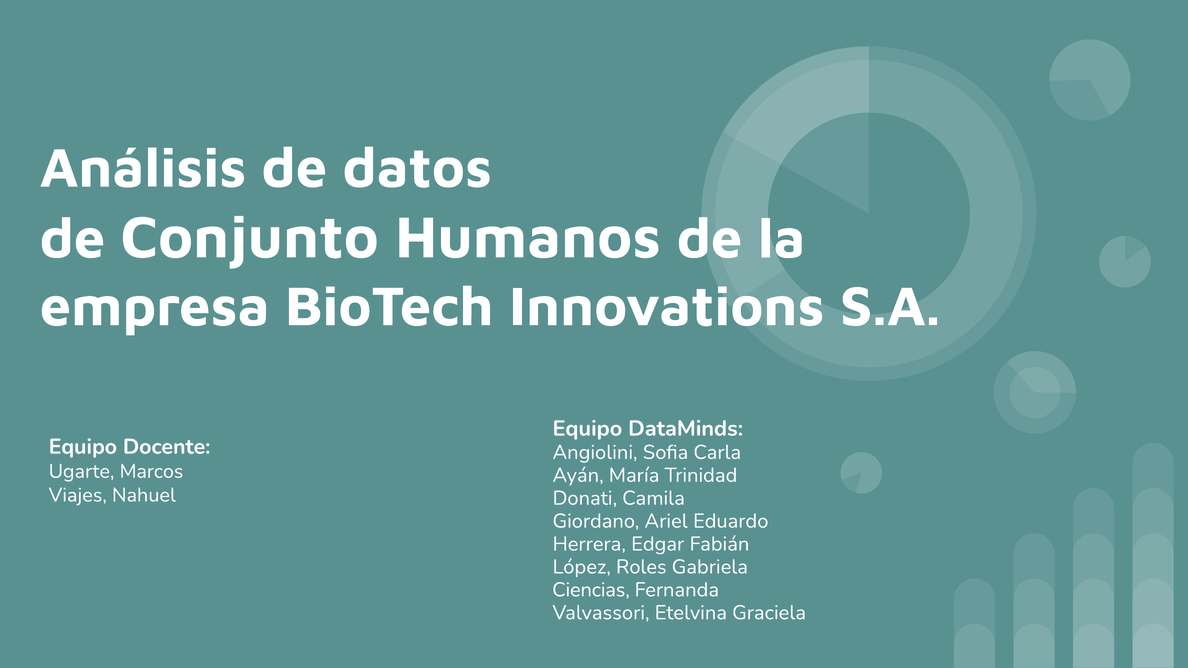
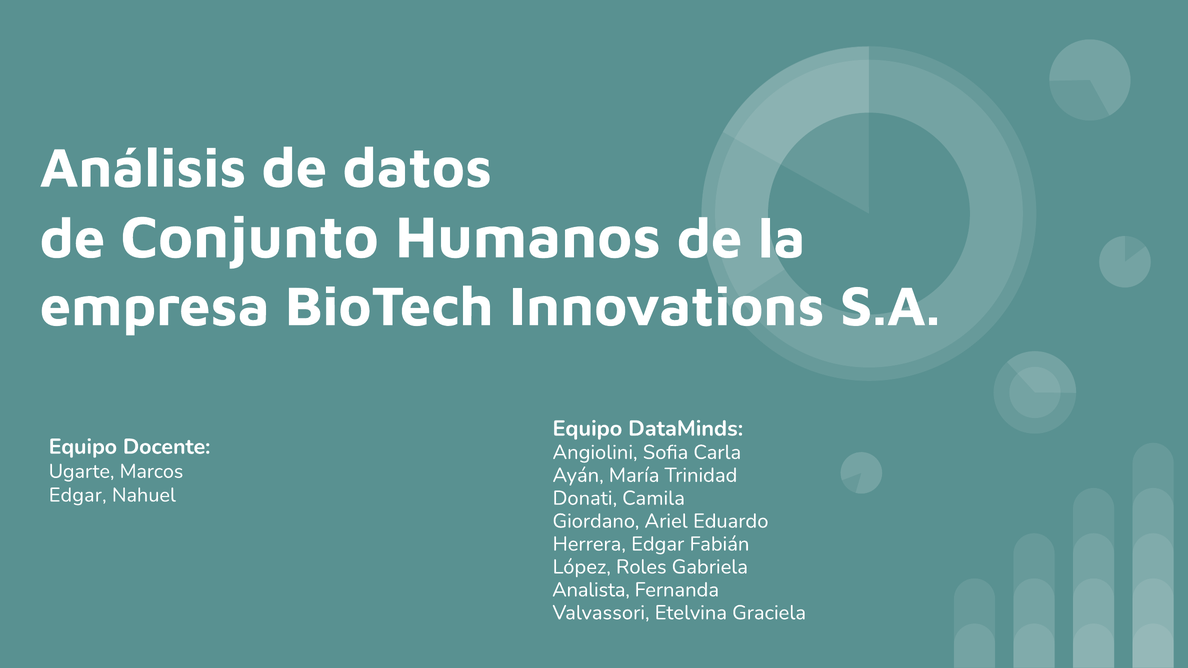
Viajes at (78, 495): Viajes -> Edgar
Ciencias: Ciencias -> Analista
